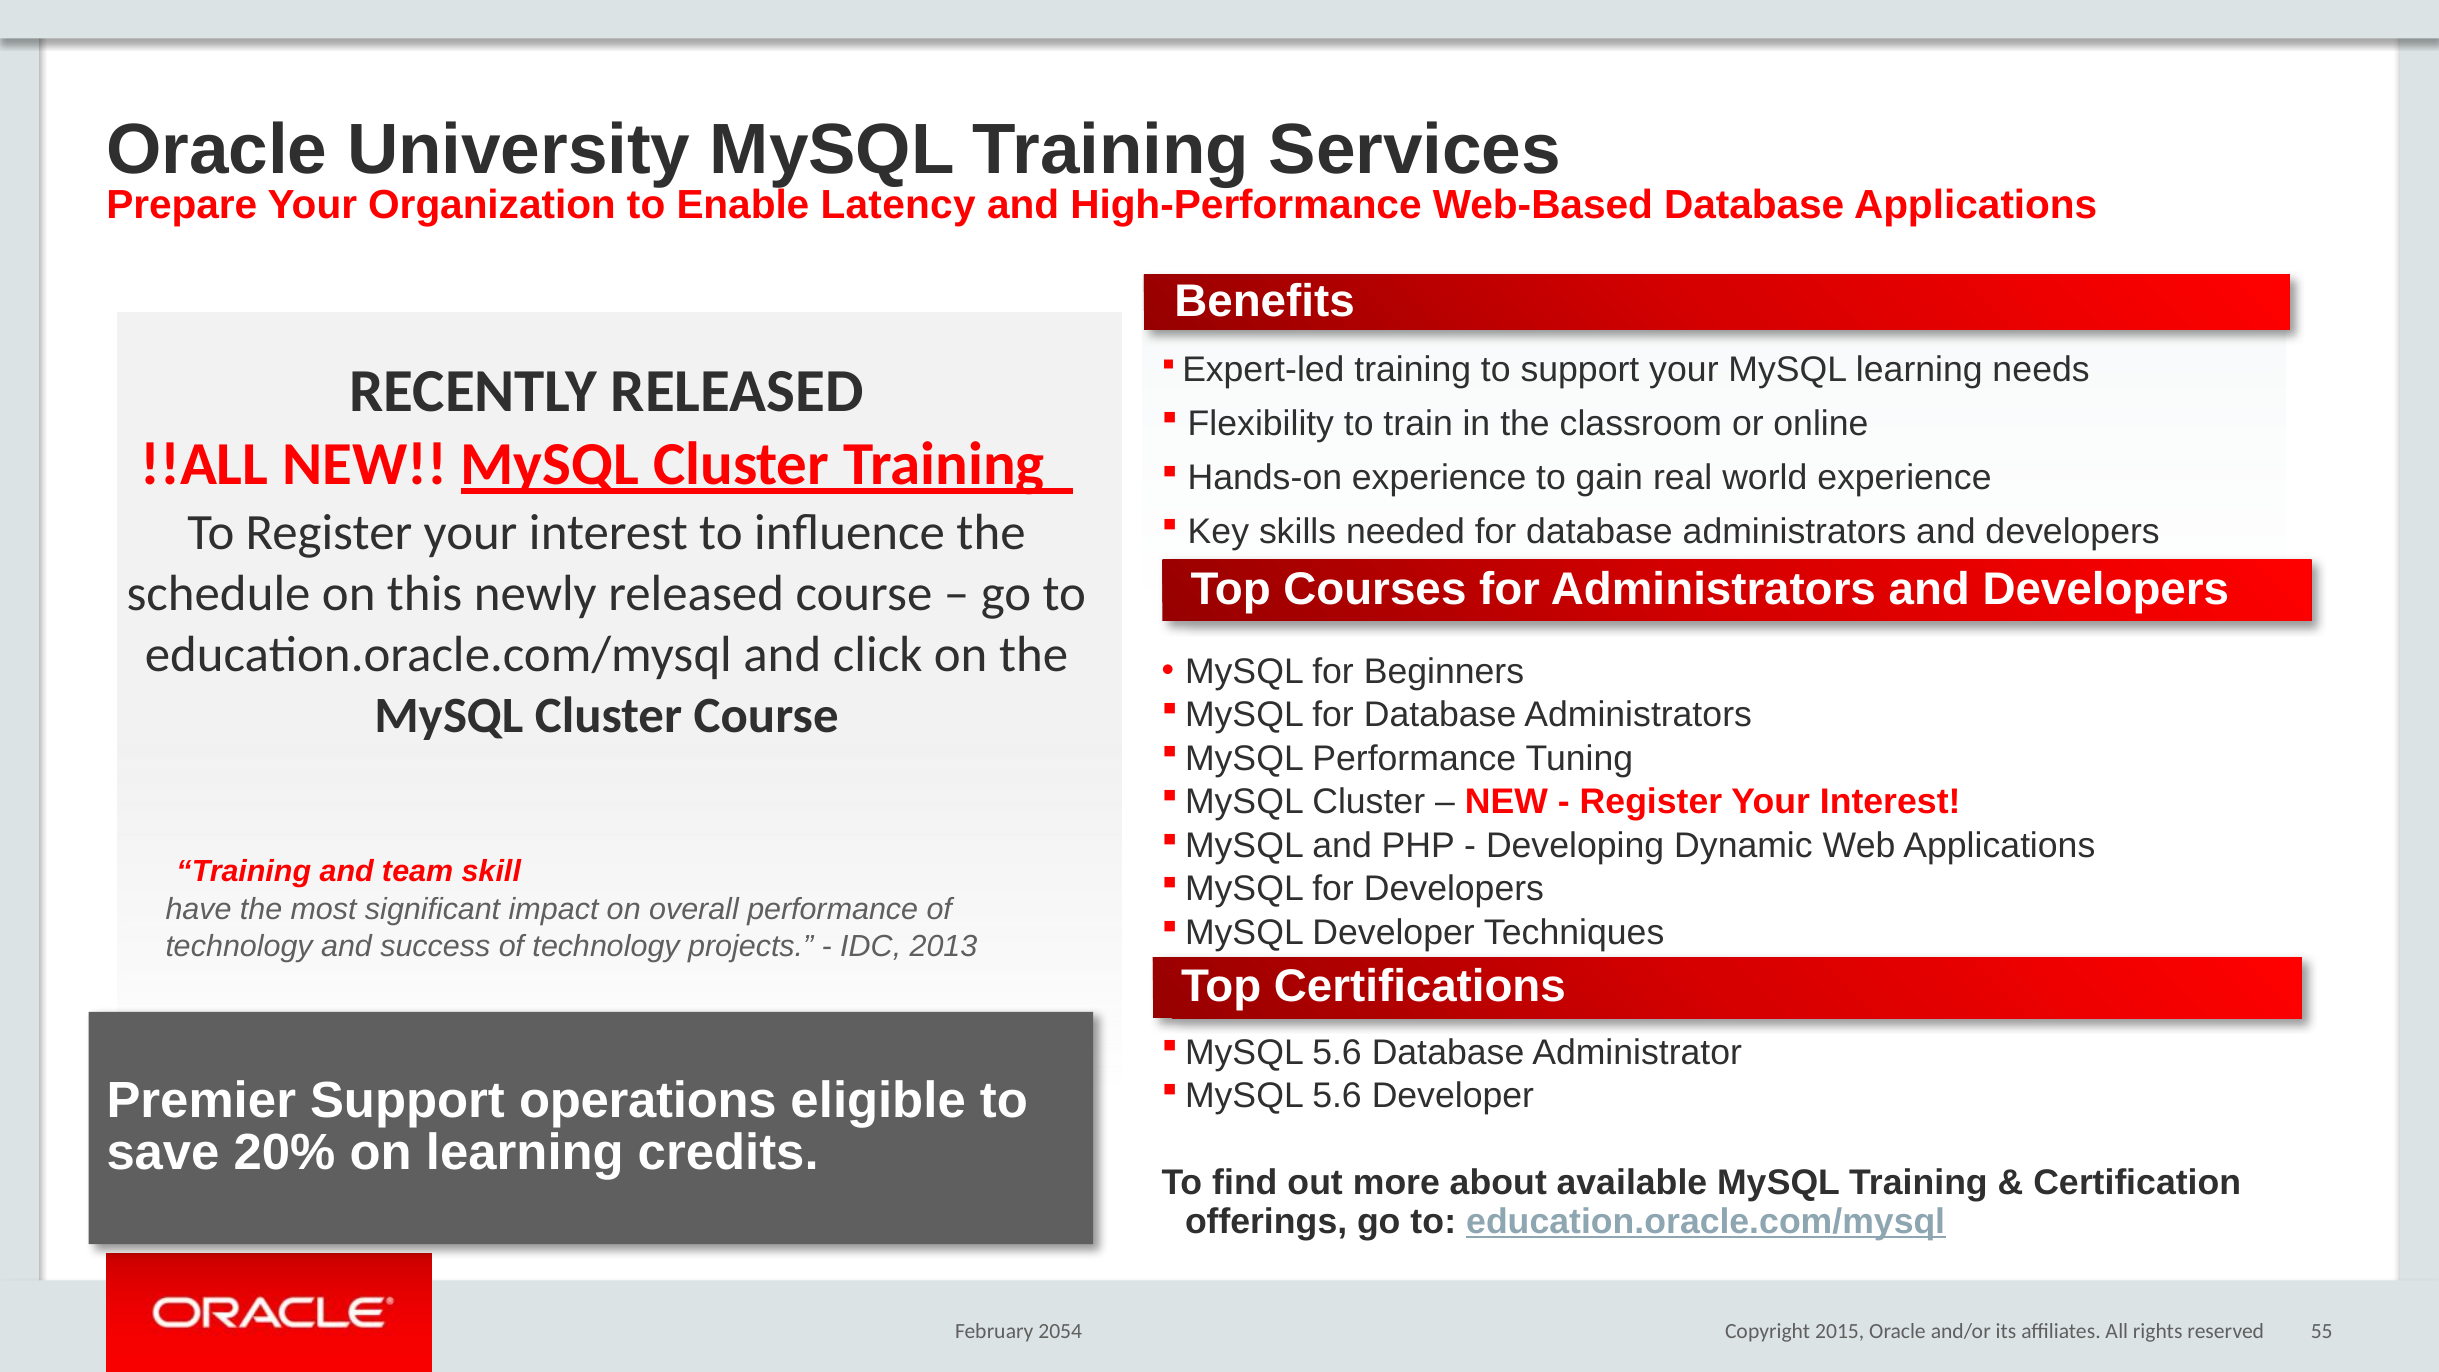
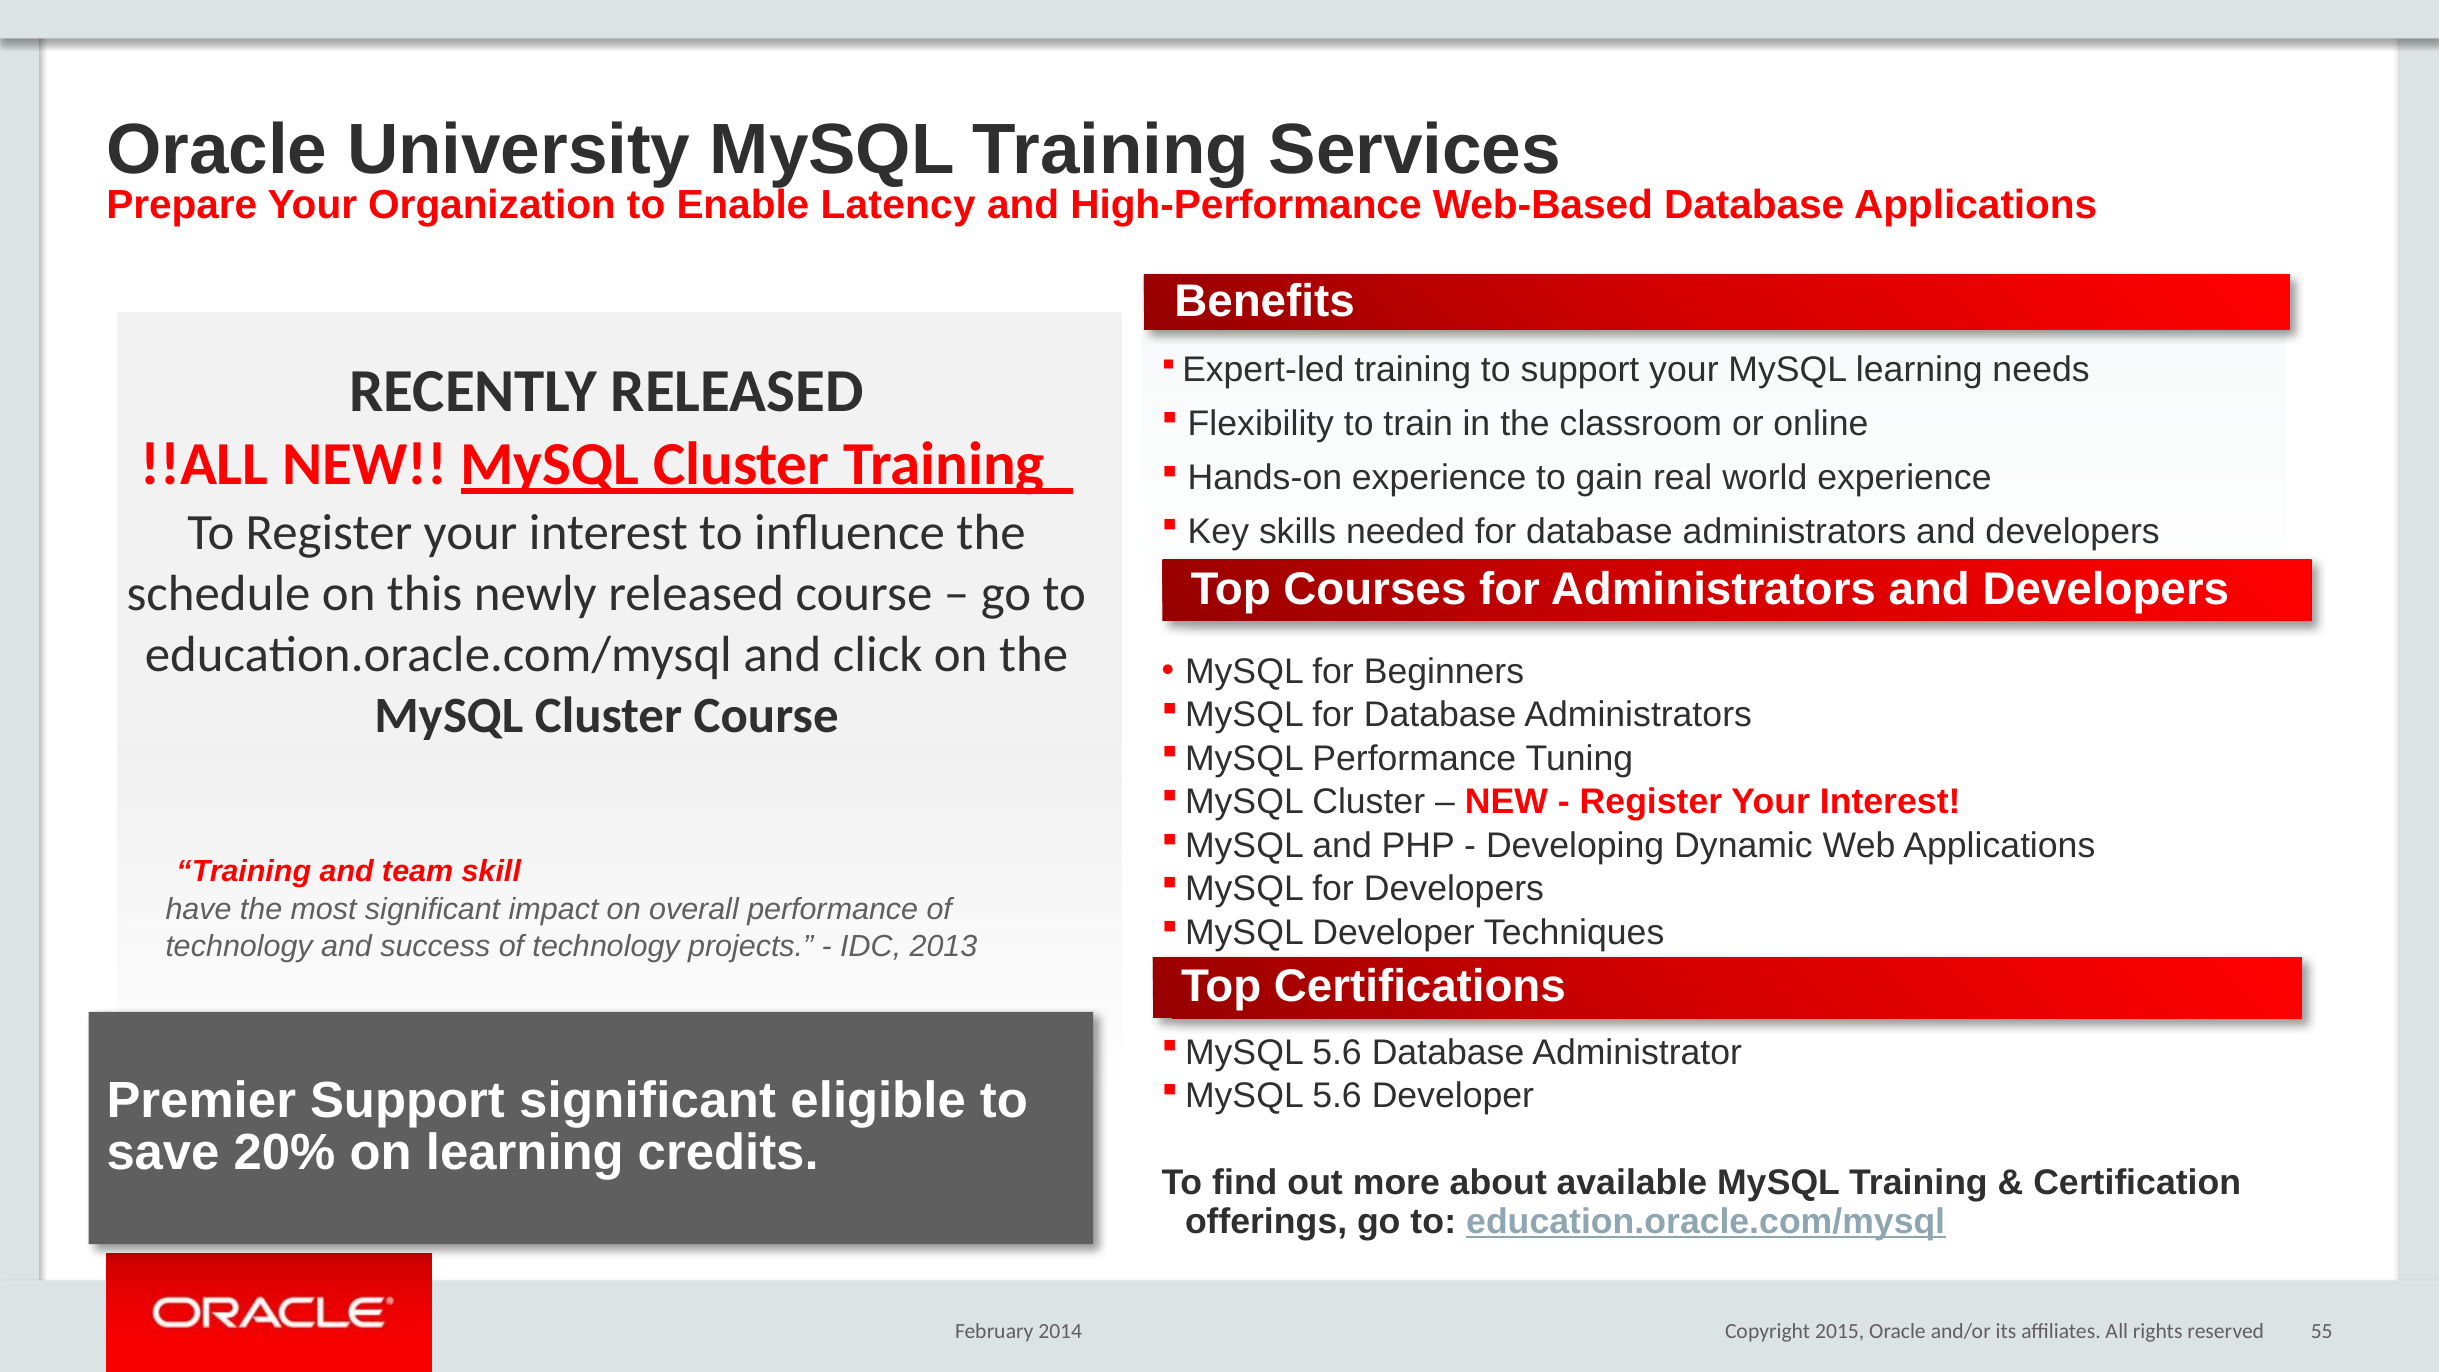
Support operations: operations -> significant
2054: 2054 -> 2014
